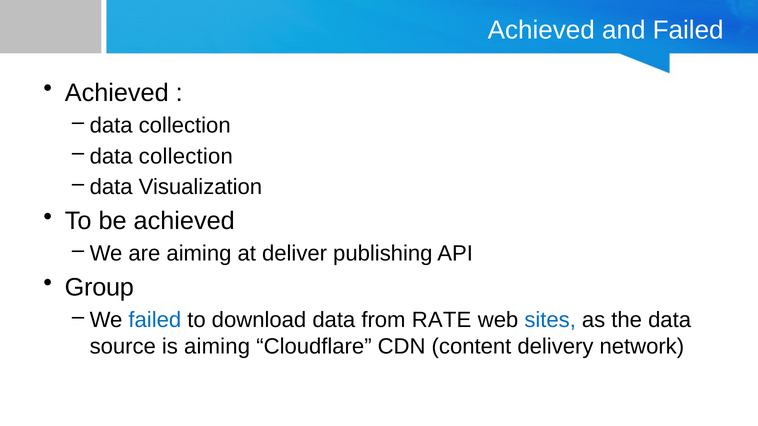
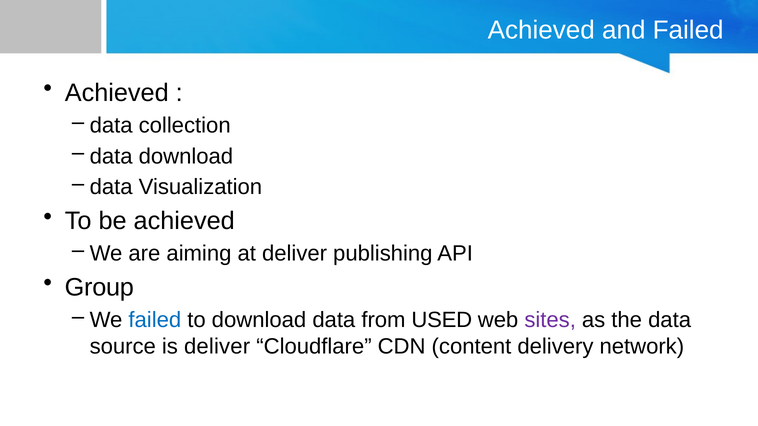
collection at (186, 156): collection -> download
RATE: RATE -> USED
sites colour: blue -> purple
is aiming: aiming -> deliver
